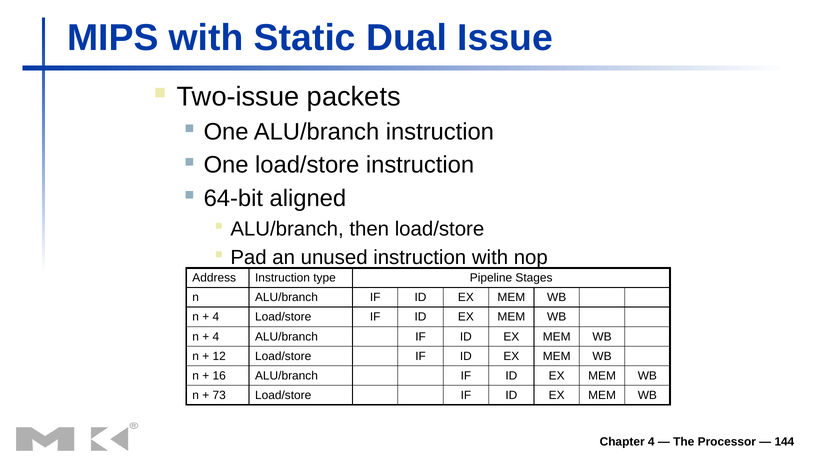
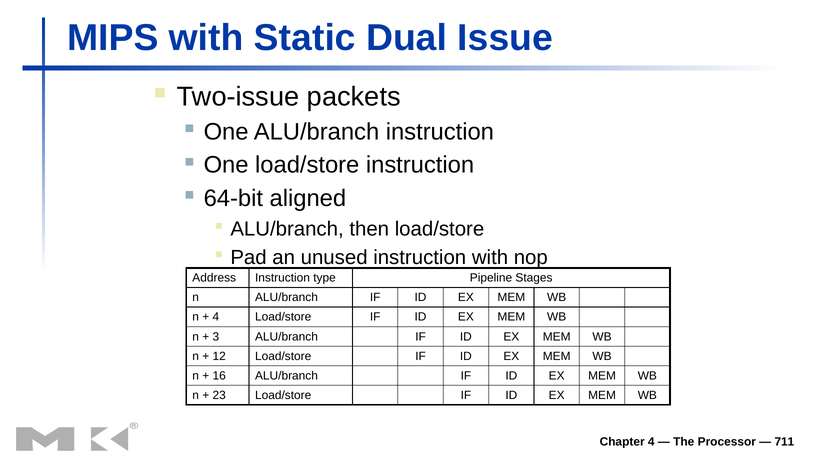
4 at (216, 337): 4 -> 3
73: 73 -> 23
144: 144 -> 711
